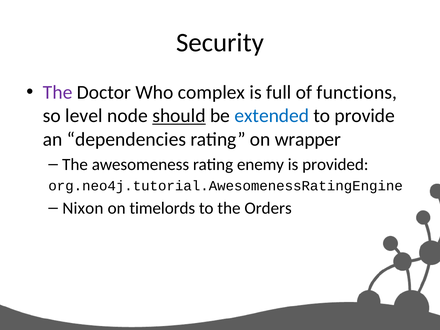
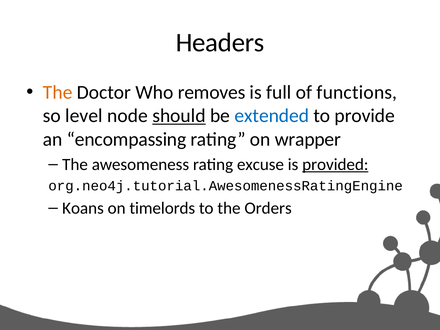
Security: Security -> Headers
The at (58, 92) colour: purple -> orange
complex: complex -> removes
dependencies: dependencies -> encompassing
enemy: enemy -> excuse
provided underline: none -> present
Nixon: Nixon -> Koans
